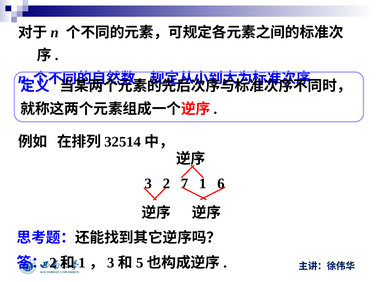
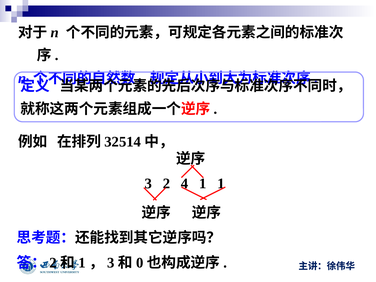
7: 7 -> 4
1 6: 6 -> 1
5: 5 -> 0
